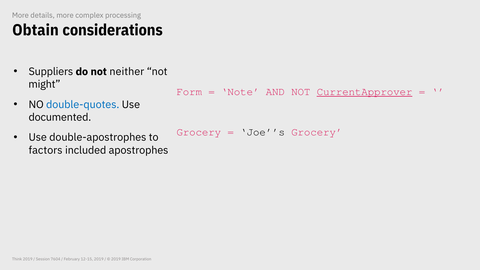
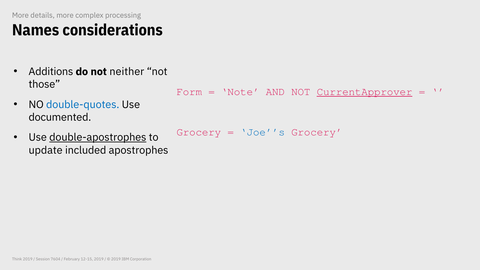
Obtain: Obtain -> Names
Suppliers: Suppliers -> Additions
might: might -> those
Joe’’s colour: black -> blue
double-apostrophes underline: none -> present
factors: factors -> update
